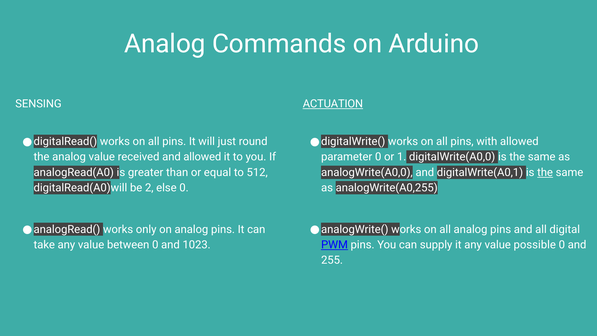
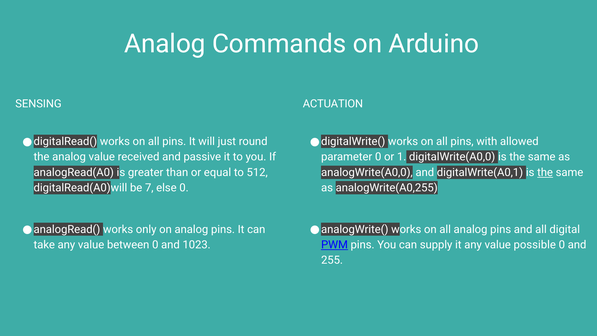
ACTUATION underline: present -> none
and allowed: allowed -> passive
2: 2 -> 7
